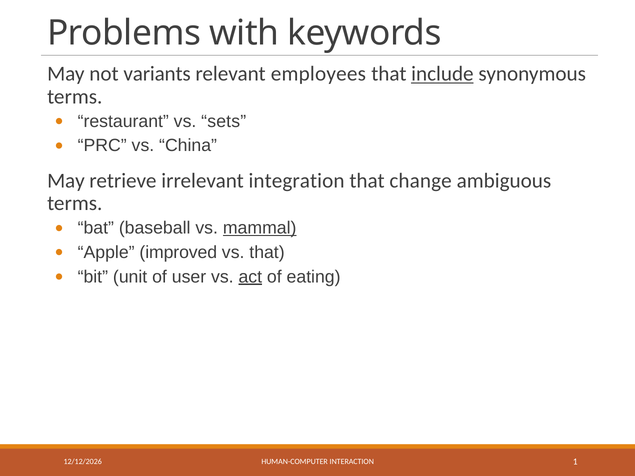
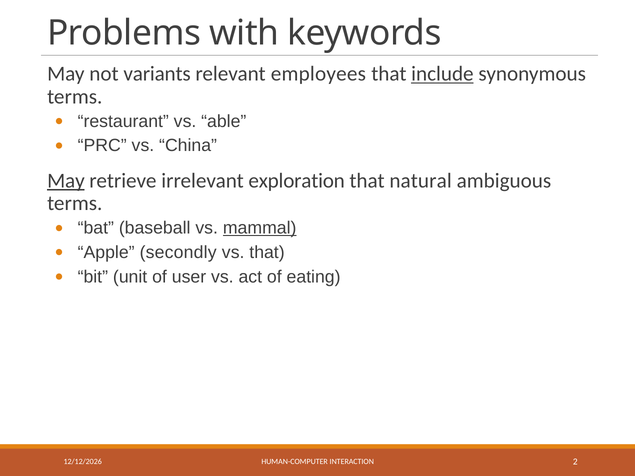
sets: sets -> able
May at (66, 181) underline: none -> present
integration: integration -> exploration
change: change -> natural
improved: improved -> secondly
act underline: present -> none
1: 1 -> 2
